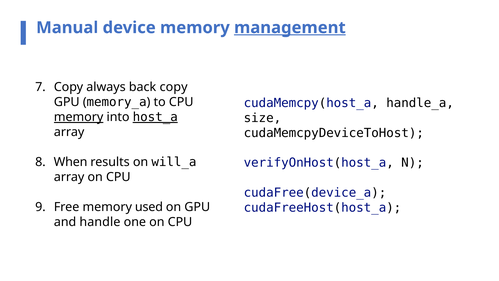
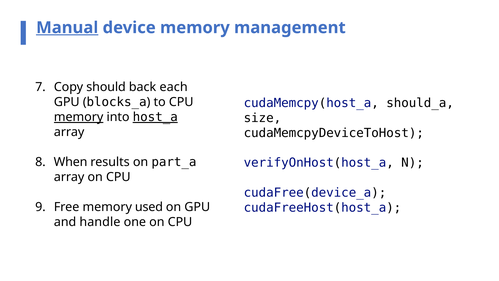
Manual underline: none -> present
management underline: present -> none
always: always -> should
back copy: copy -> each
handle_a: handle_a -> should_a
memory_a: memory_a -> blocks_a
will_a: will_a -> part_a
